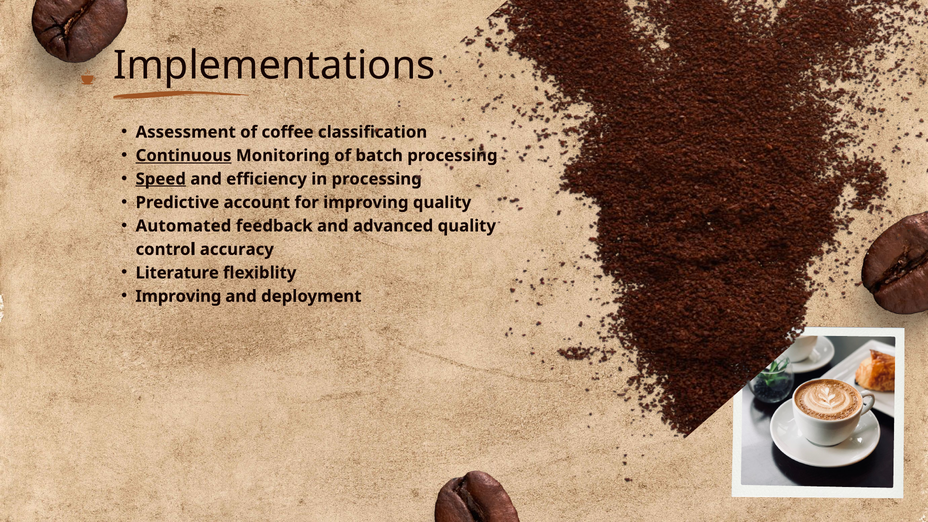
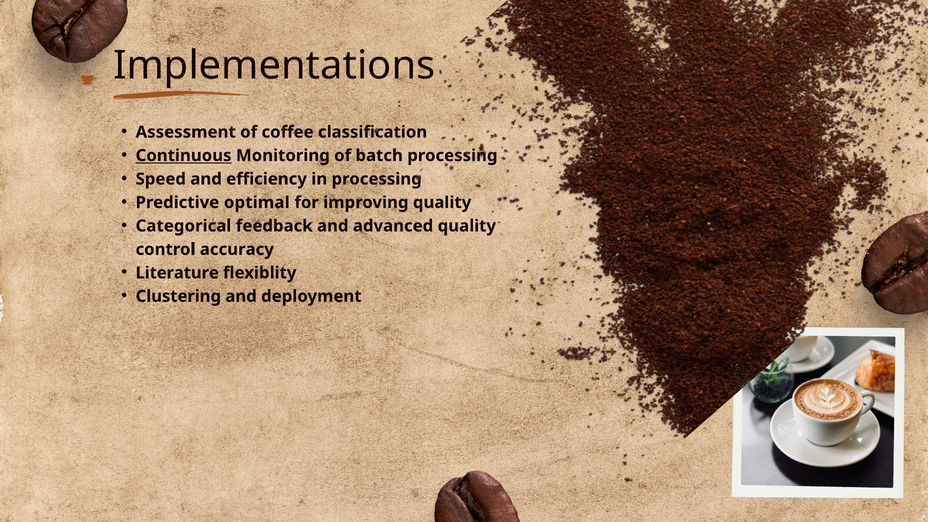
Speed underline: present -> none
account: account -> optimal
Automated: Automated -> Categorical
Improving at (178, 296): Improving -> Clustering
